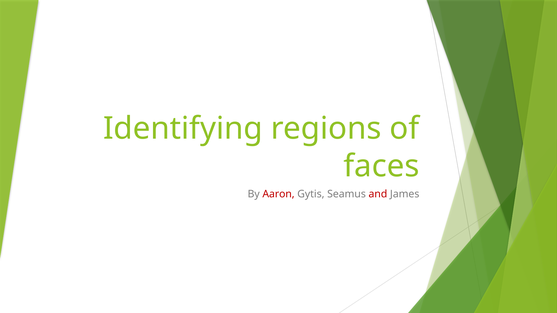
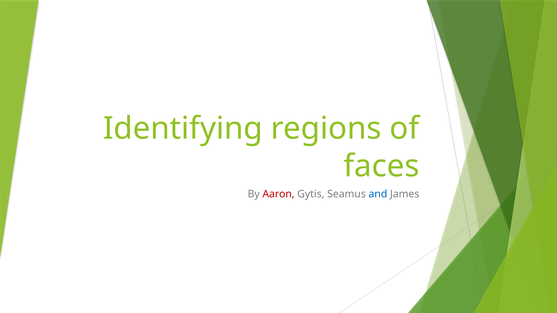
and colour: red -> blue
